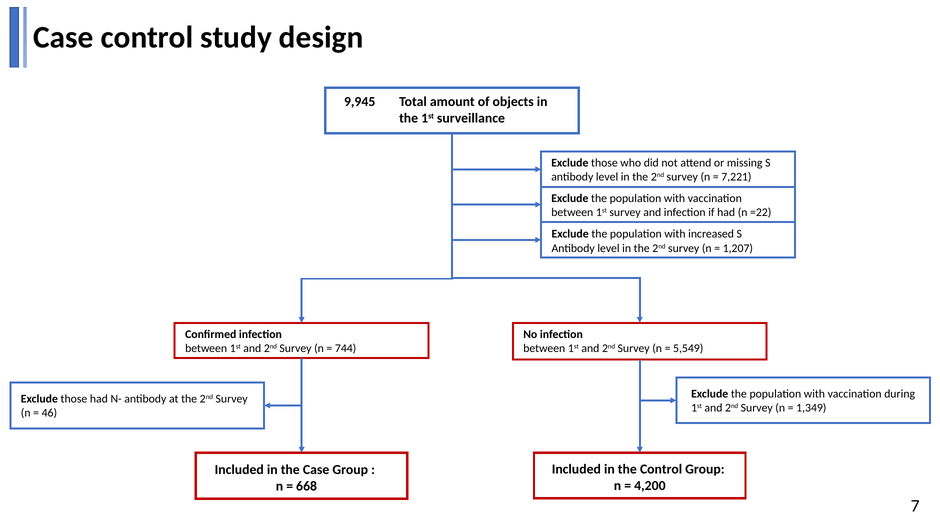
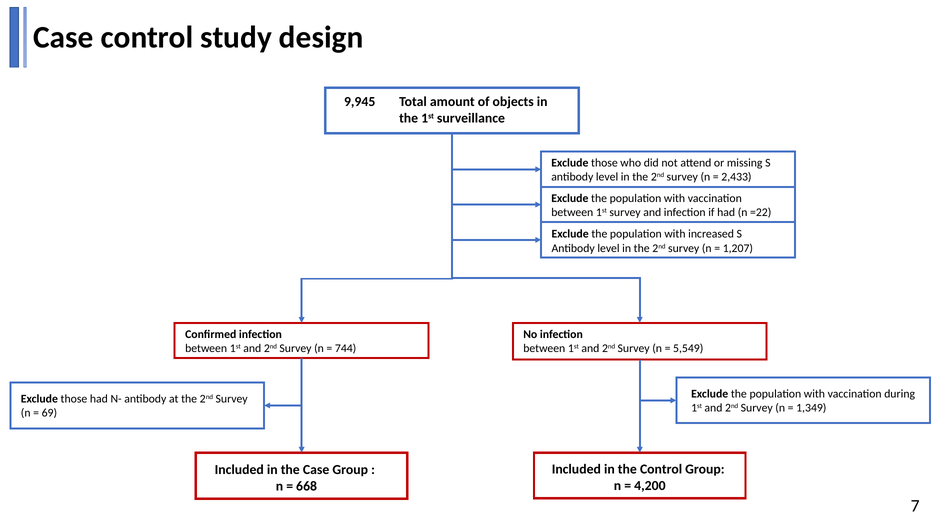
7,221: 7,221 -> 2,433
46: 46 -> 69
